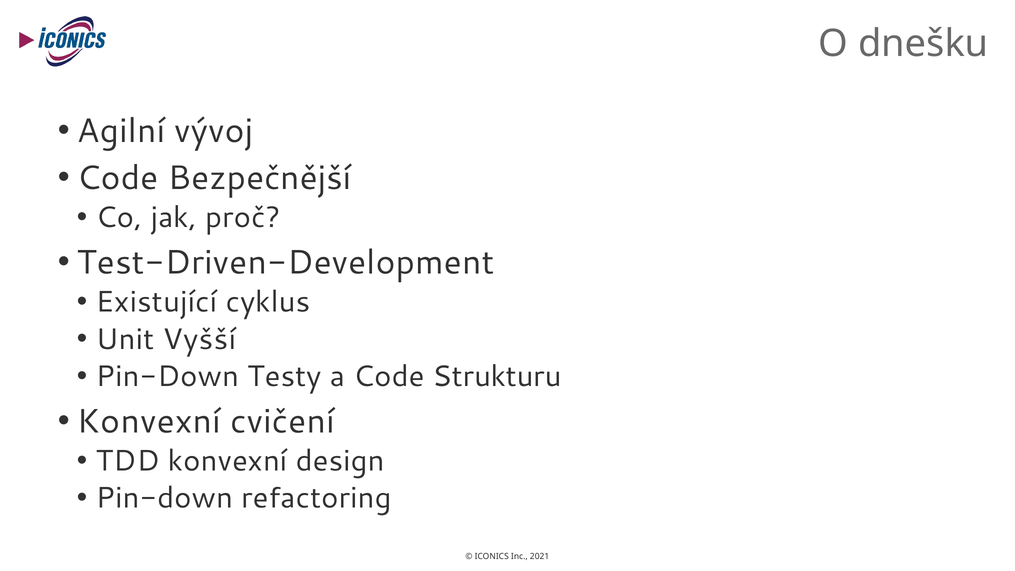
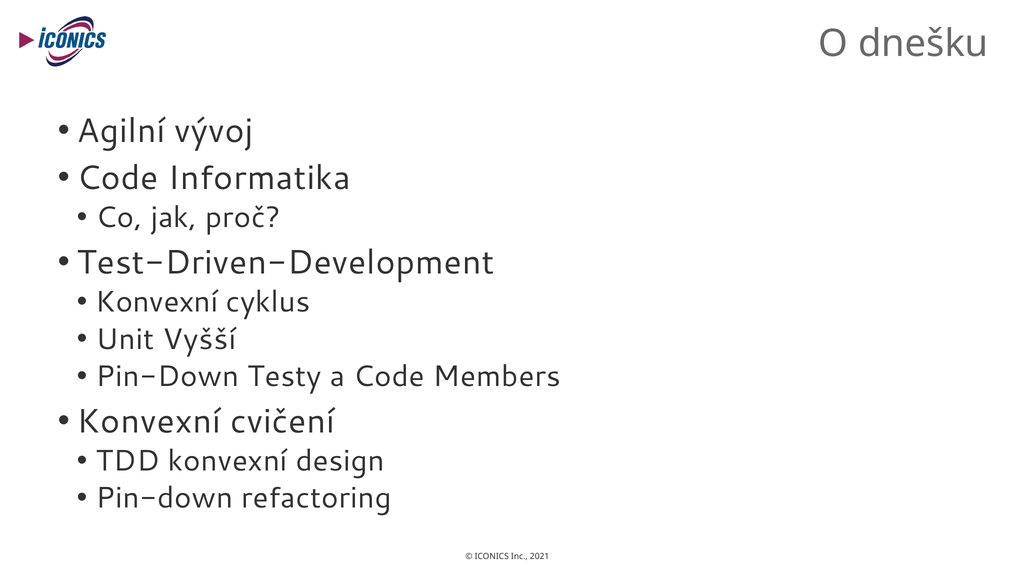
Bezpečnější: Bezpečnější -> Informatika
Existující at (157, 302): Existující -> Konvexní
Strukturu: Strukturu -> Members
